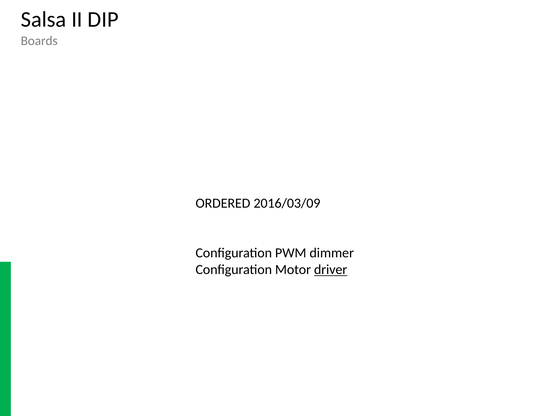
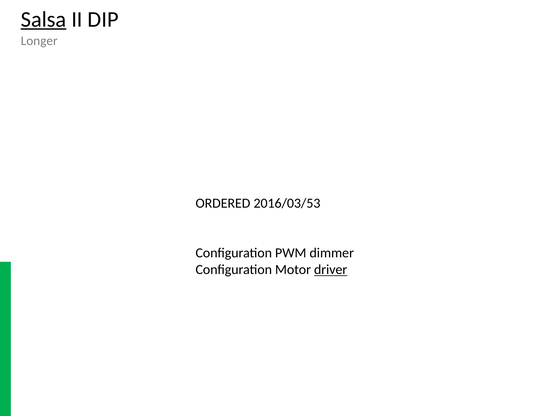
Salsa underline: none -> present
Boards: Boards -> Longer
2016/03/09: 2016/03/09 -> 2016/03/53
